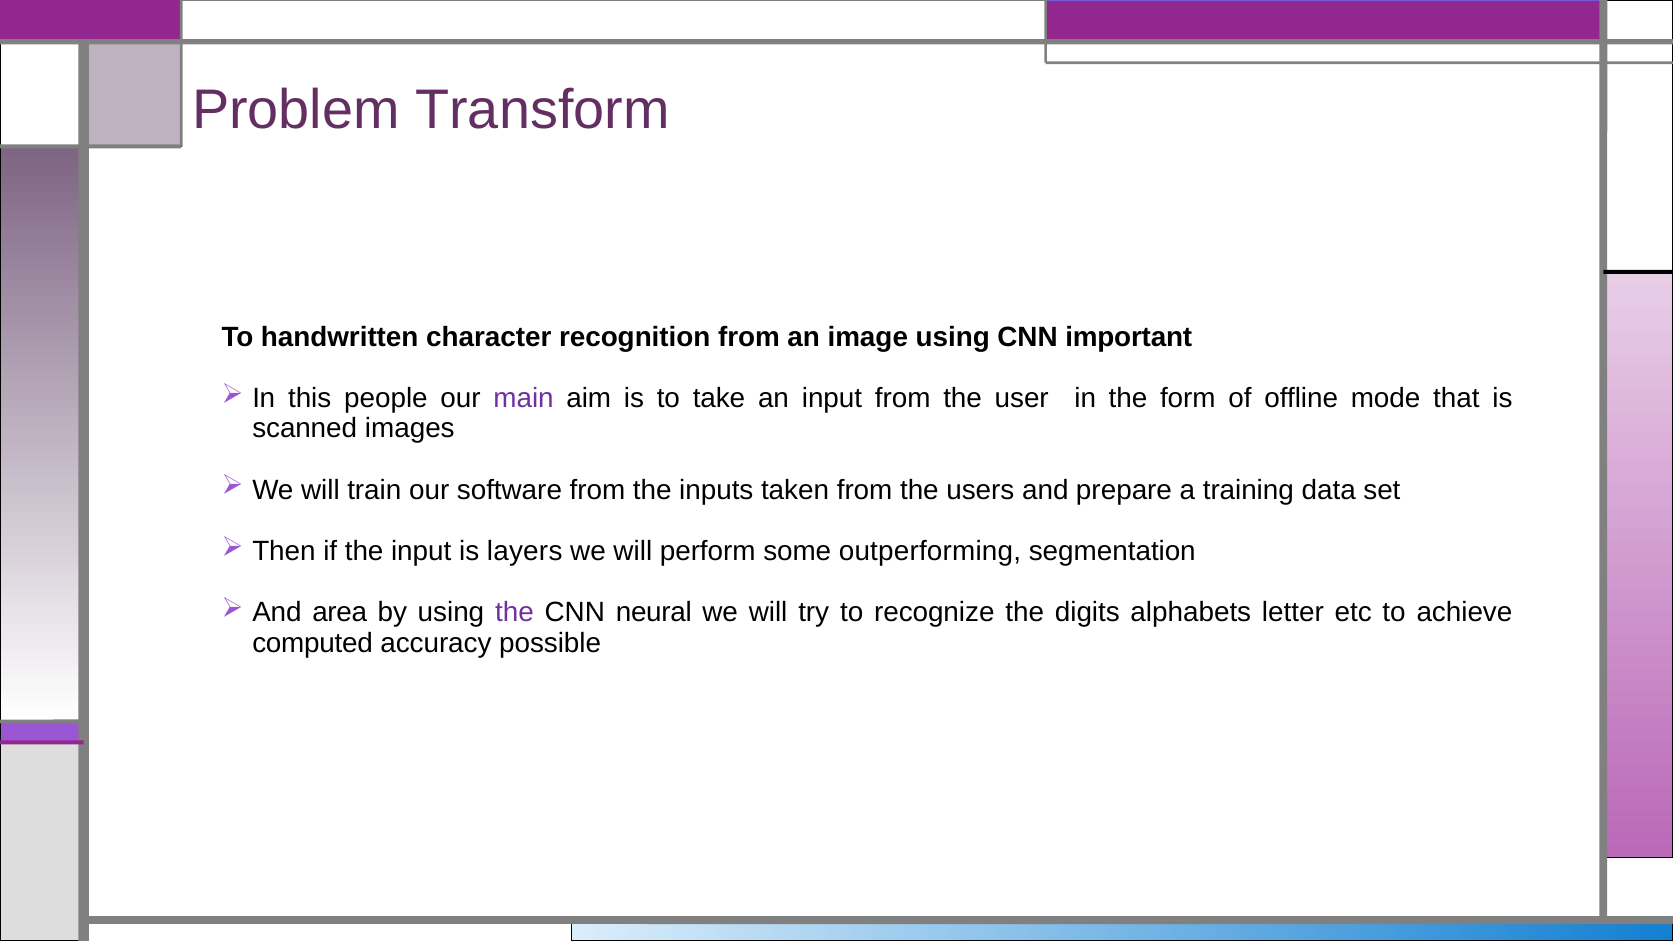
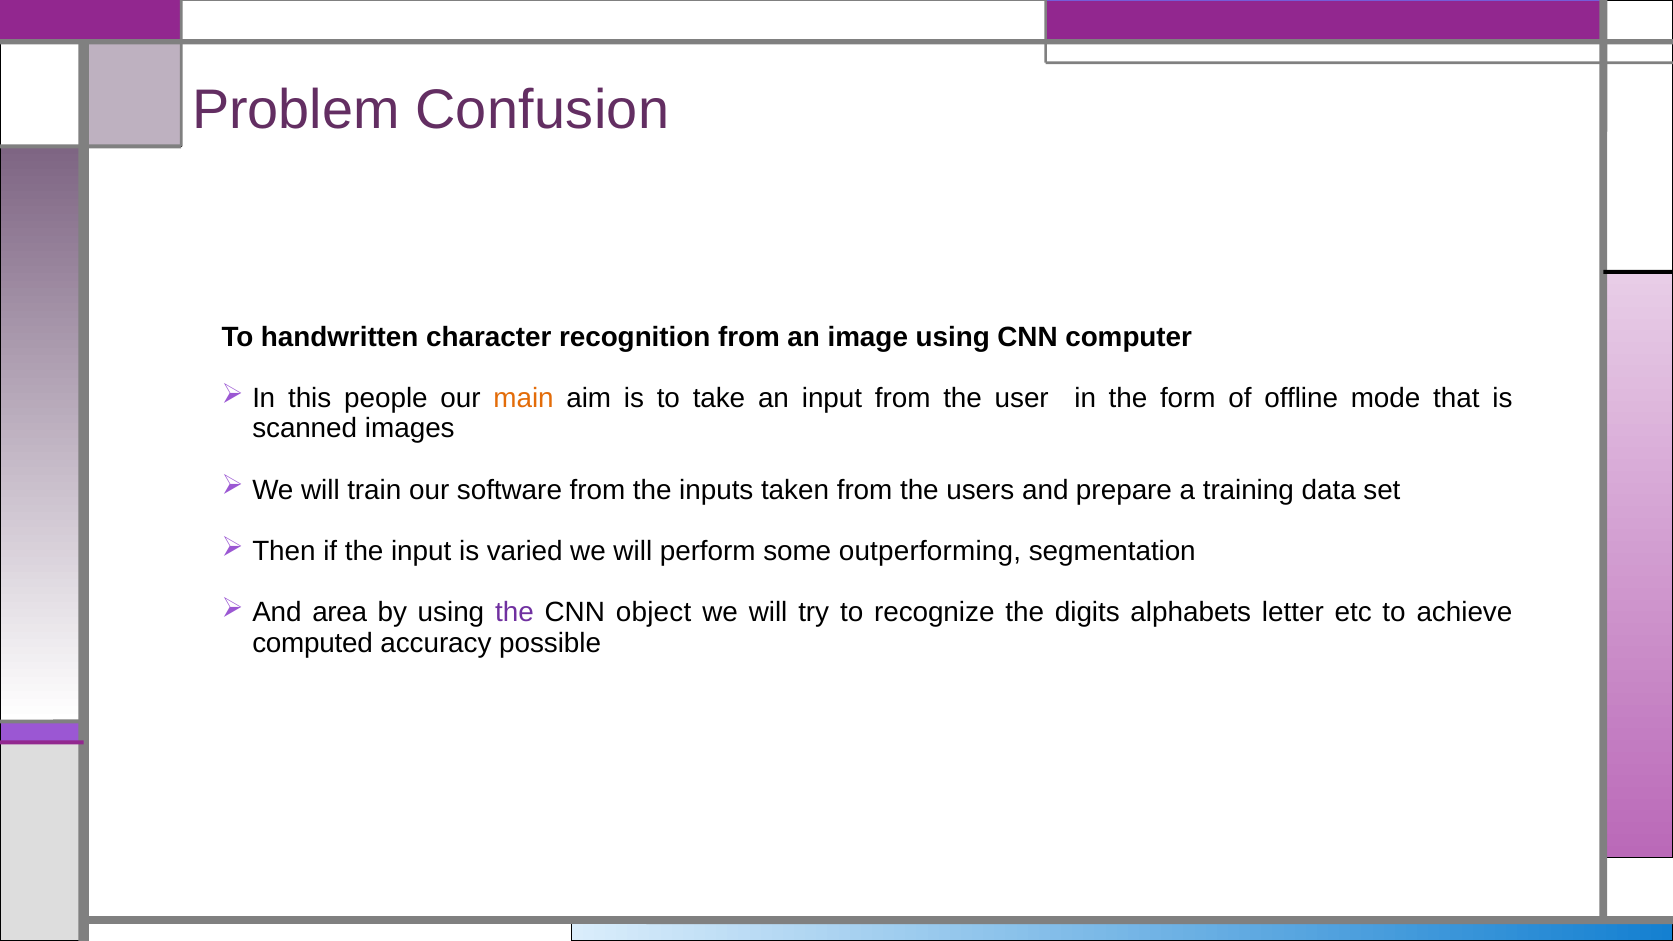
Transform: Transform -> Confusion
important: important -> computer
main colour: purple -> orange
layers: layers -> varied
neural: neural -> object
